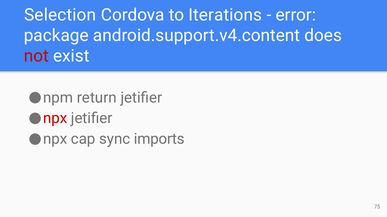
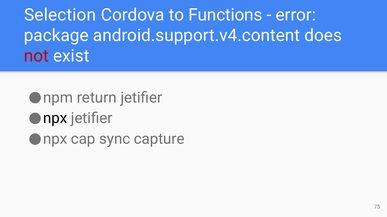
Iterations: Iterations -> Functions
npx at (55, 119) colour: red -> black
imports: imports -> capture
